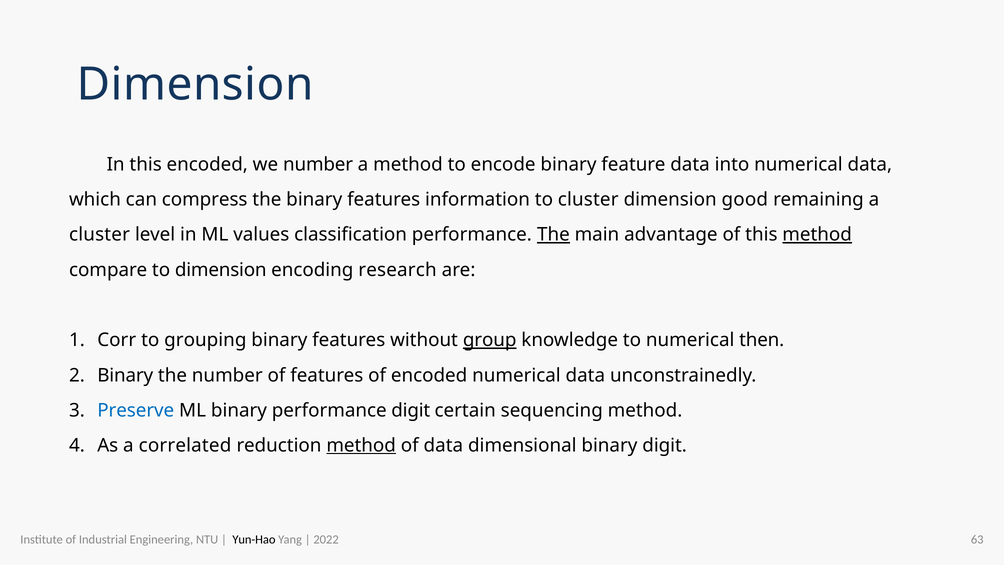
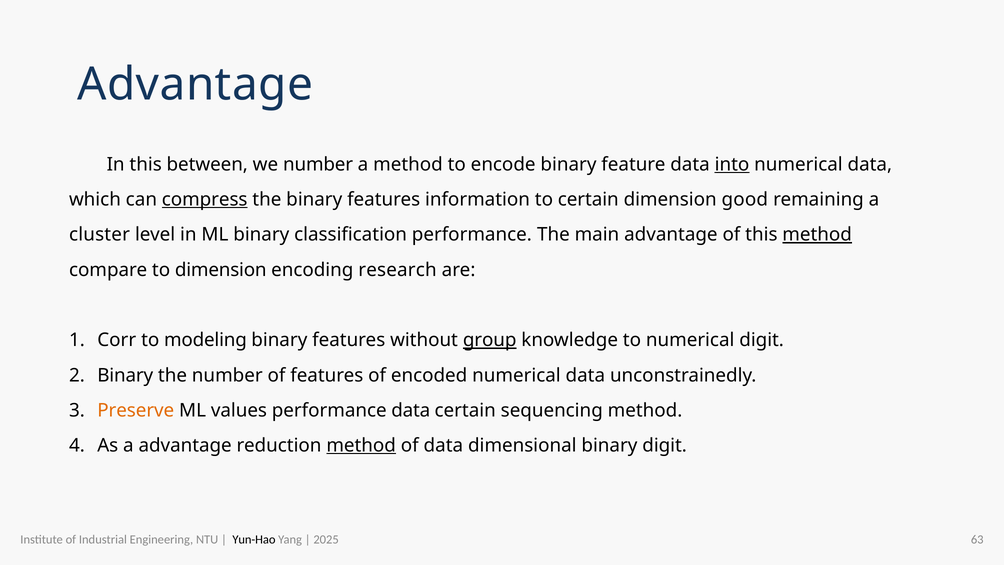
Dimension at (195, 84): Dimension -> Advantage
this encoded: encoded -> between
into underline: none -> present
compress underline: none -> present
to cluster: cluster -> certain
ML values: values -> binary
The at (553, 235) underline: present -> none
grouping: grouping -> modeling
numerical then: then -> digit
Preserve colour: blue -> orange
ML binary: binary -> values
performance digit: digit -> data
a correlated: correlated -> advantage
2022: 2022 -> 2025
